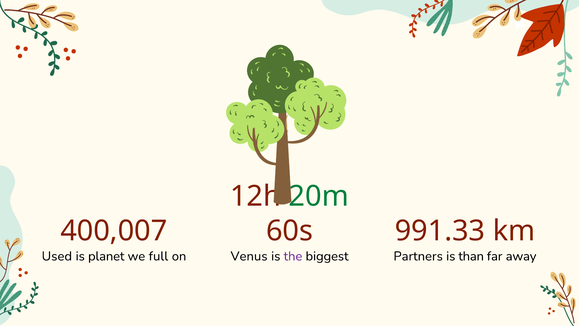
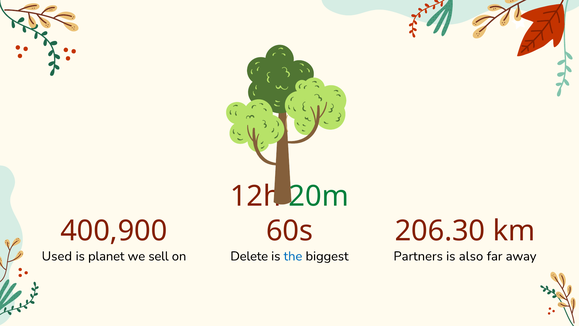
400,007: 400,007 -> 400,900
991.33: 991.33 -> 206.30
full: full -> sell
Venus: Venus -> Delete
the colour: purple -> blue
than: than -> also
